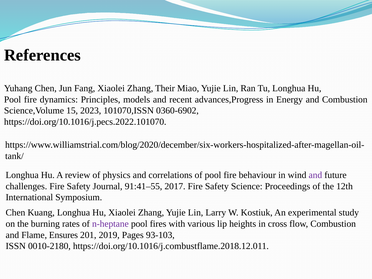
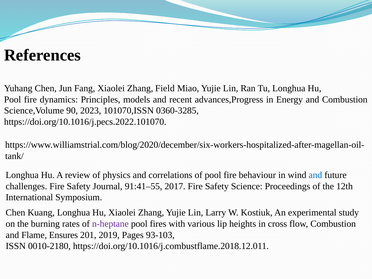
Their: Their -> Field
15: 15 -> 90
0360-6902: 0360-6902 -> 0360-3285
and at (315, 175) colour: purple -> blue
